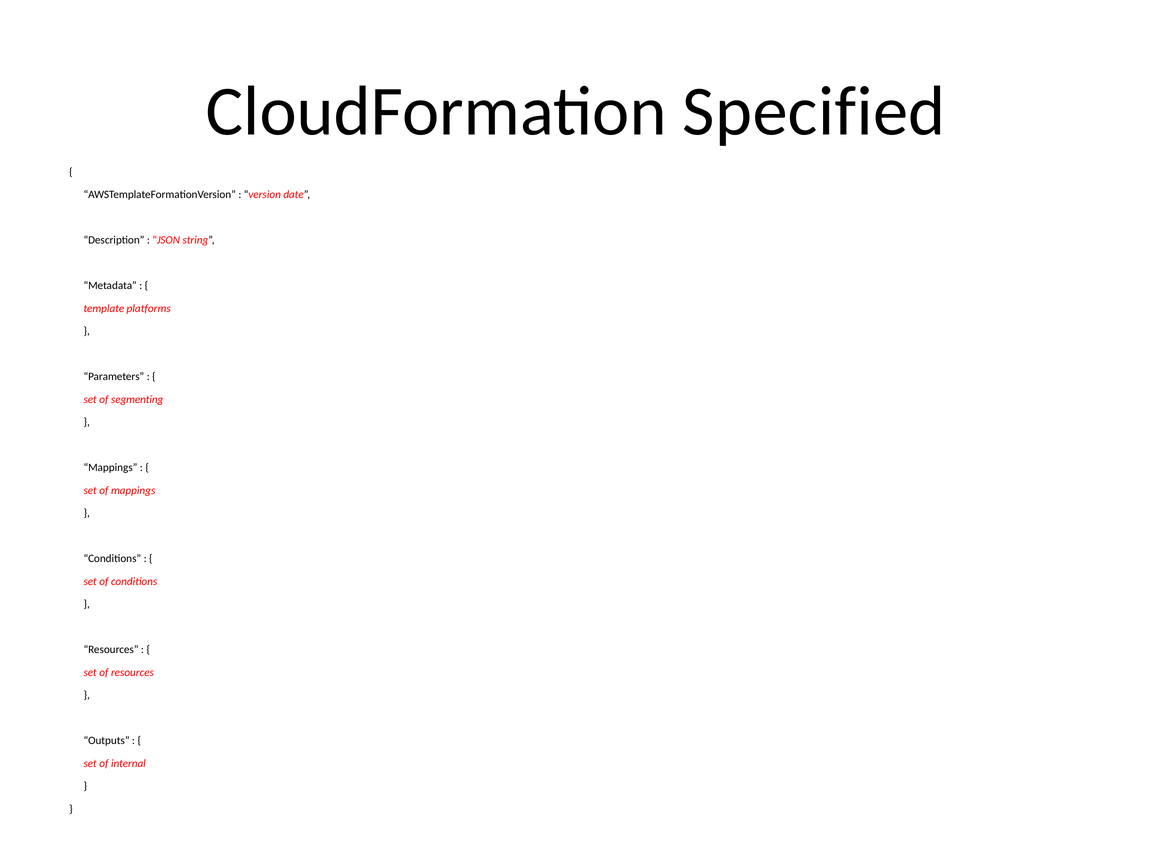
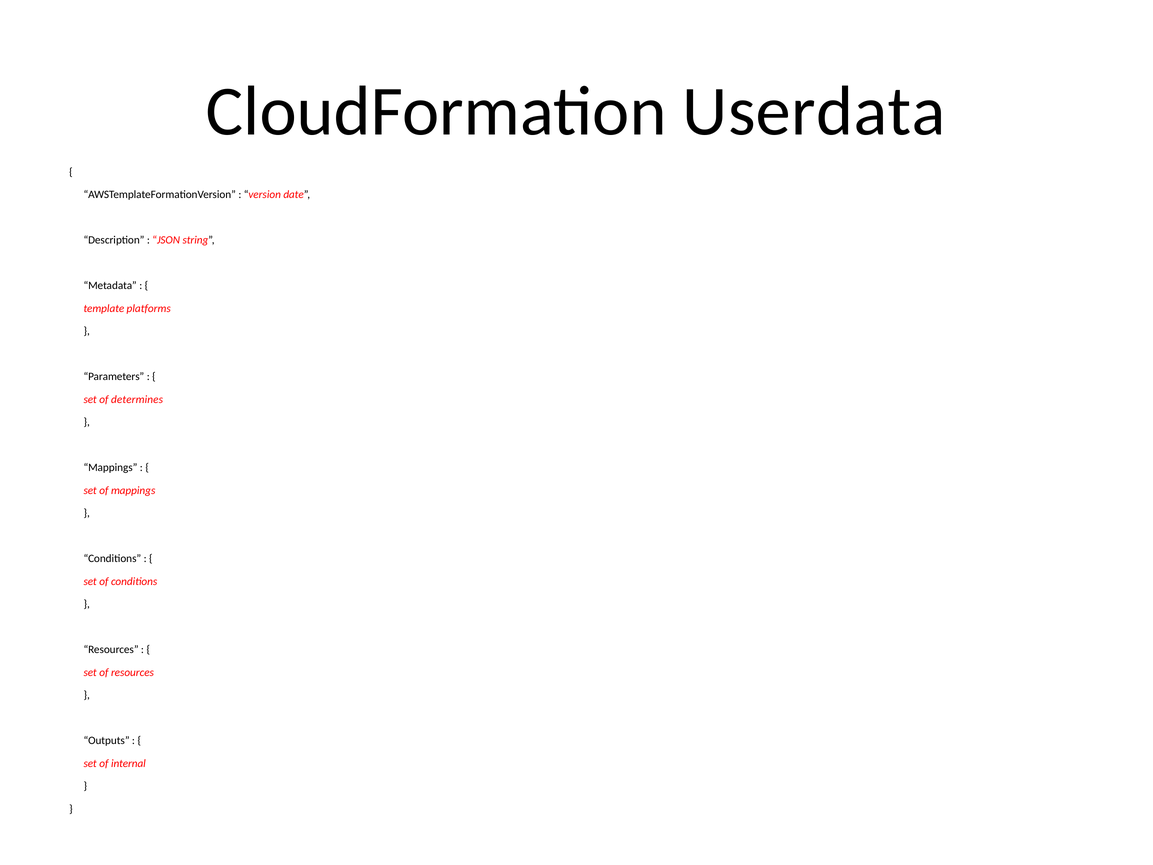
Specified: Specified -> Userdata
segmenting: segmenting -> determines
